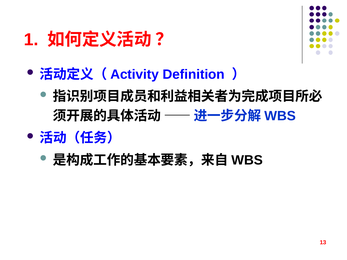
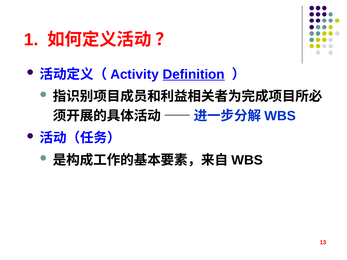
Definition underline: none -> present
